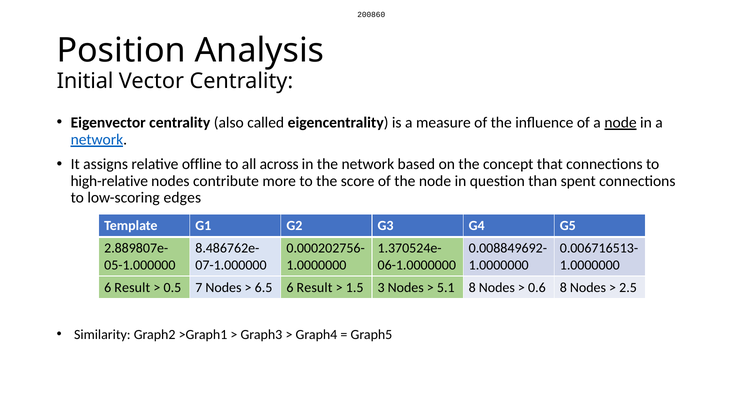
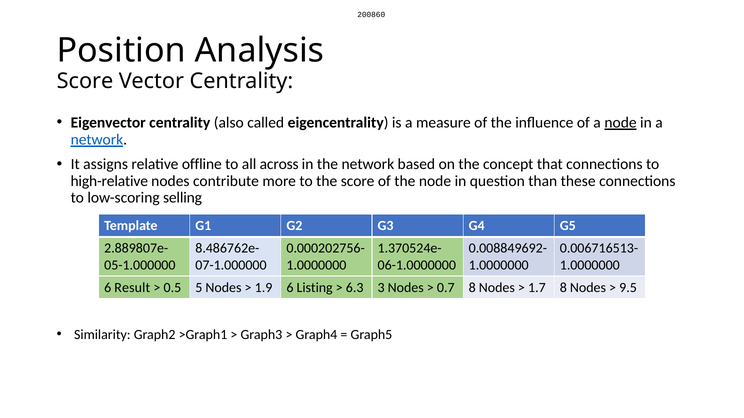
Initial at (85, 81): Initial -> Score
spent: spent -> these
edges: edges -> selling
7: 7 -> 5
6.5: 6.5 -> 1.9
Result at (315, 288): Result -> Listing
1.5: 1.5 -> 6.3
5.1: 5.1 -> 0.7
0.6: 0.6 -> 1.7
2.5: 2.5 -> 9.5
